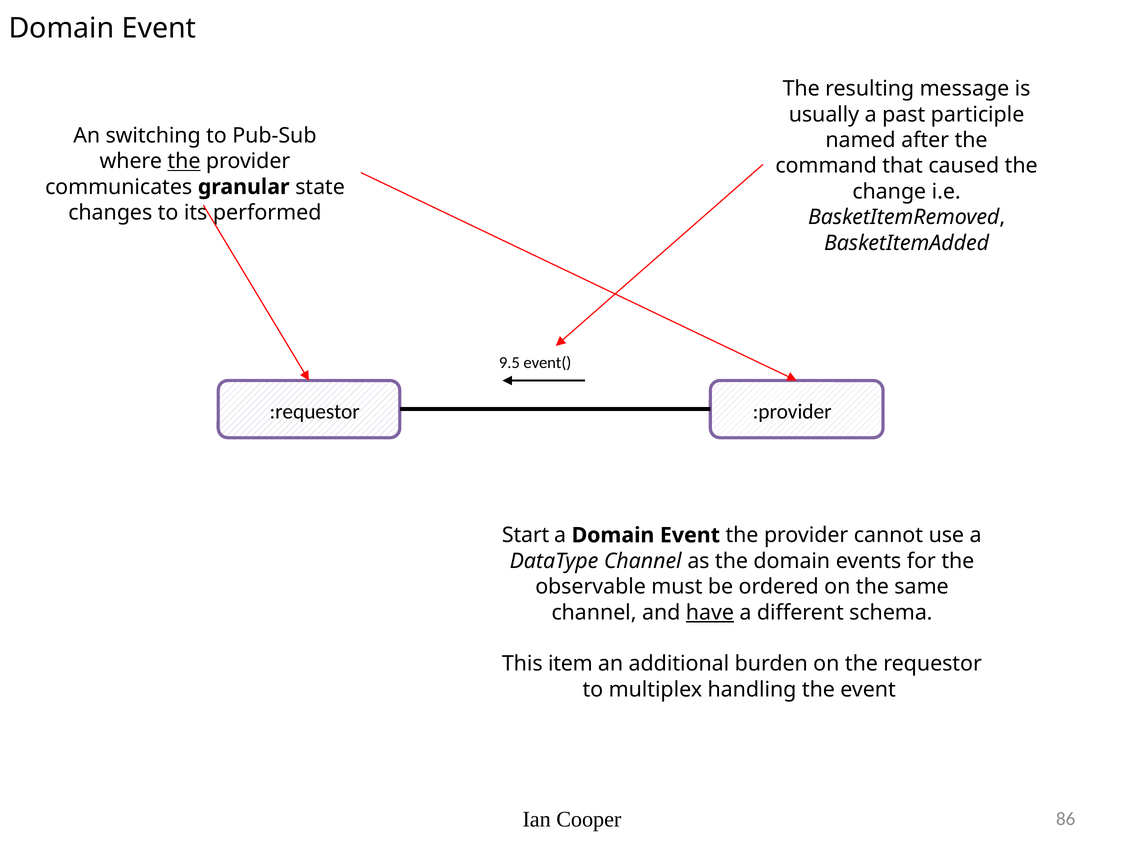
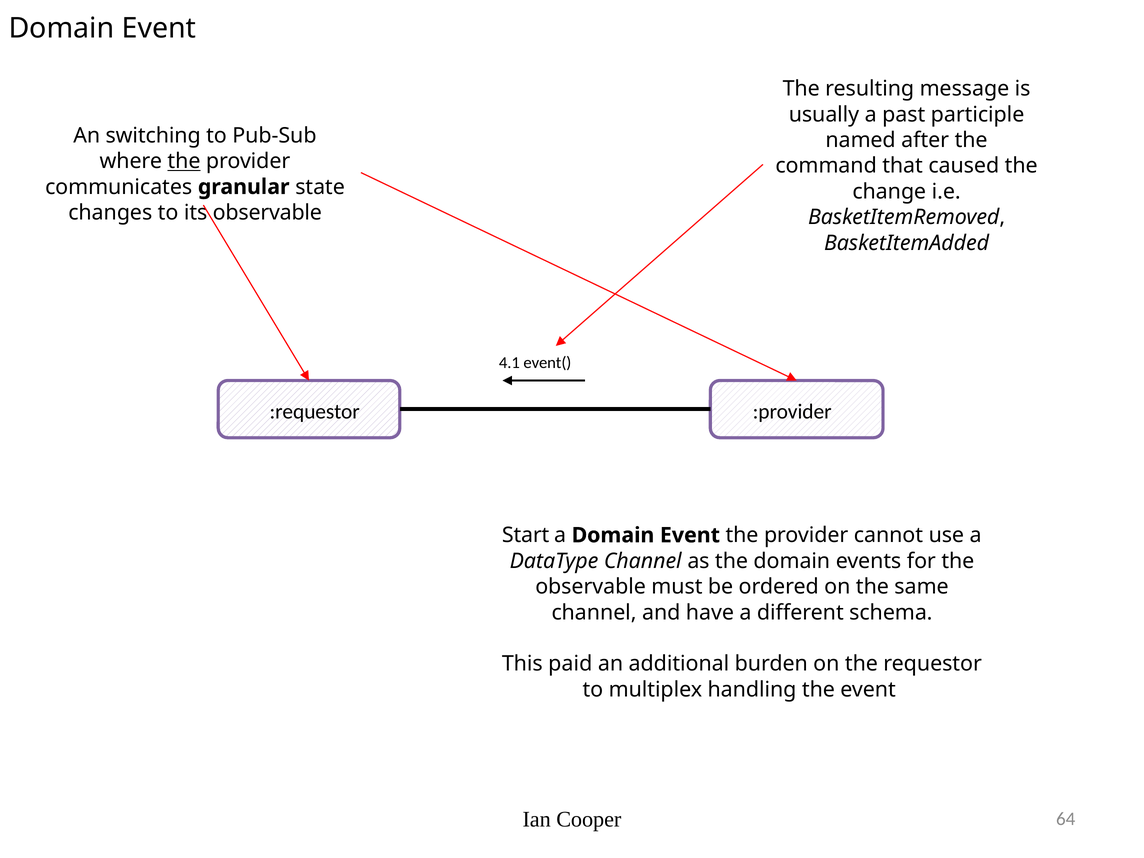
its performed: performed -> observable
9.5: 9.5 -> 4.1
have underline: present -> none
item: item -> paid
86: 86 -> 64
